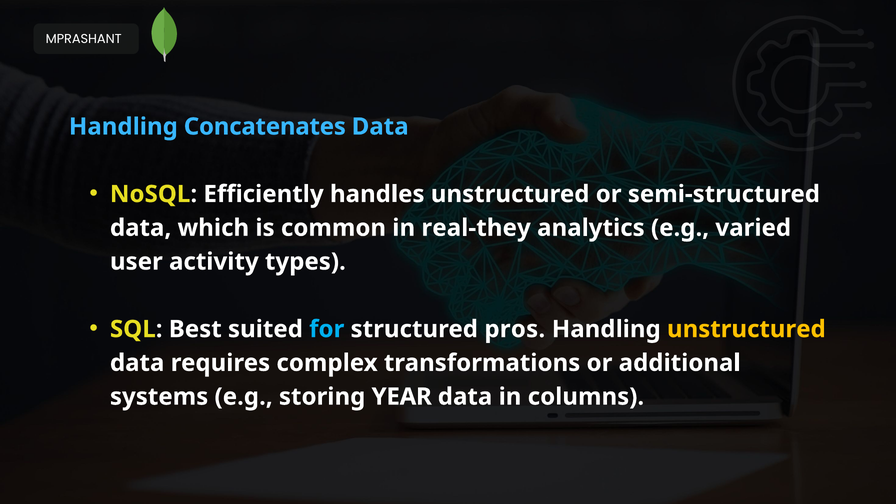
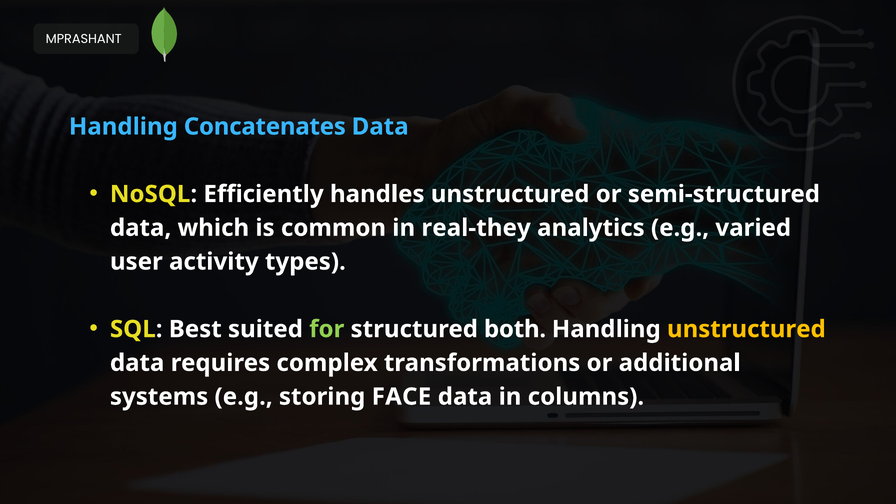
for colour: light blue -> light green
pros: pros -> both
YEAR: YEAR -> FACE
